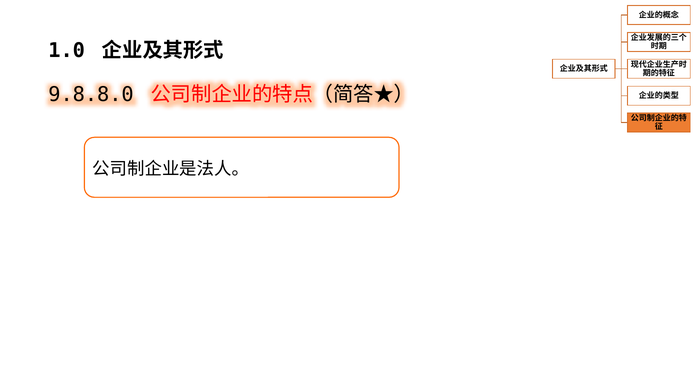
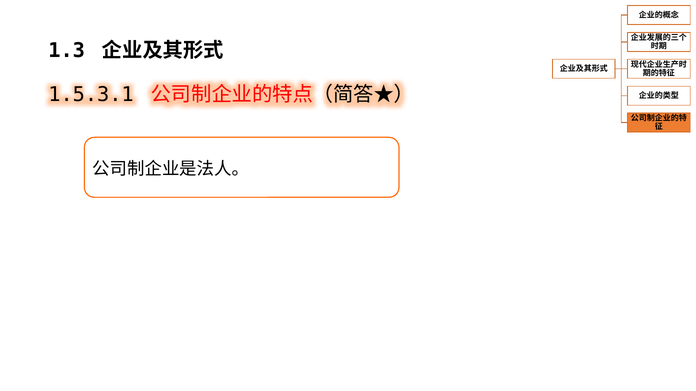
1.0: 1.0 -> 1.3
9.8.8.0: 9.8.8.0 -> 1.5.3.1
